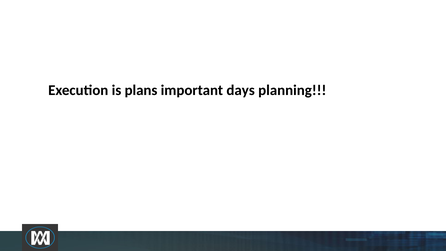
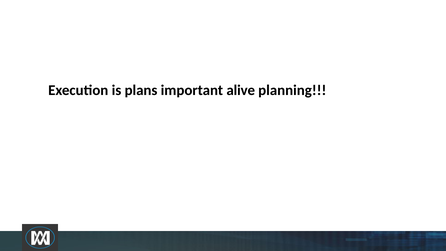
days: days -> alive
